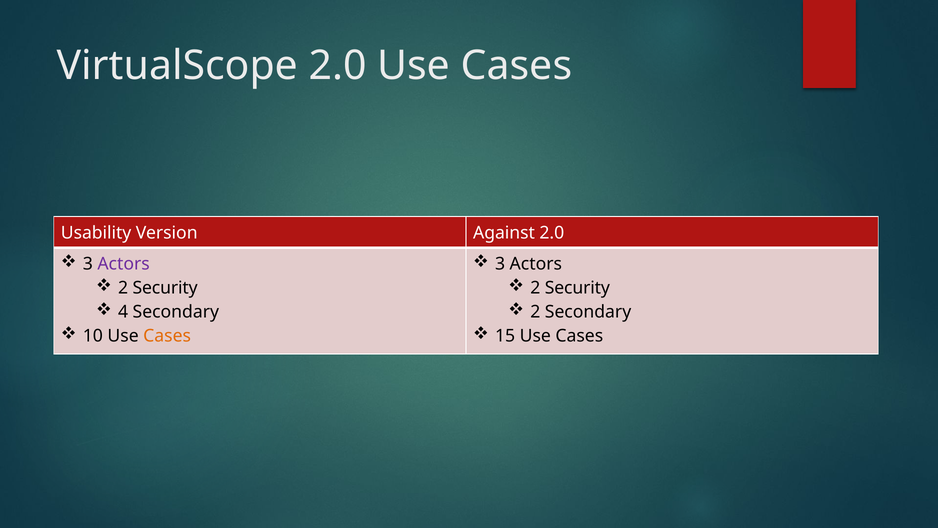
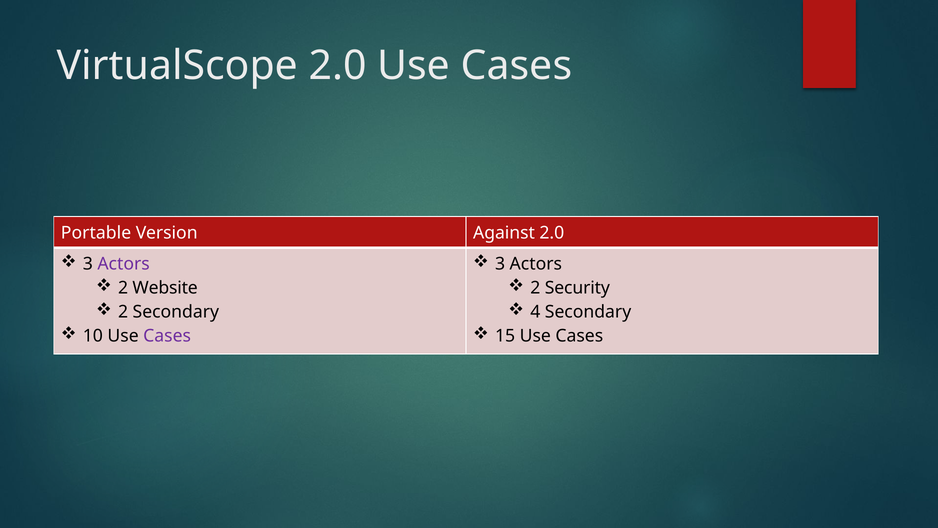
Usability: Usability -> Portable
Security at (165, 288): Security -> Website
4 at (123, 312): 4 -> 2
2 at (535, 312): 2 -> 4
Cases at (167, 336) colour: orange -> purple
